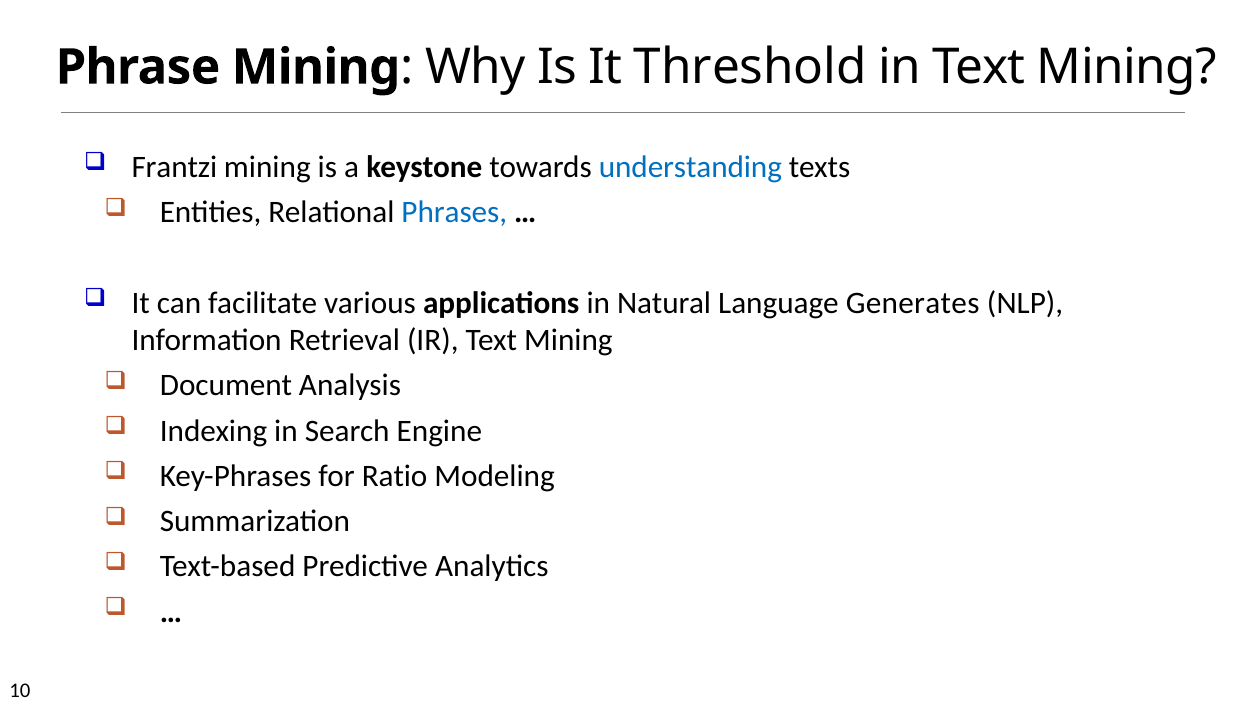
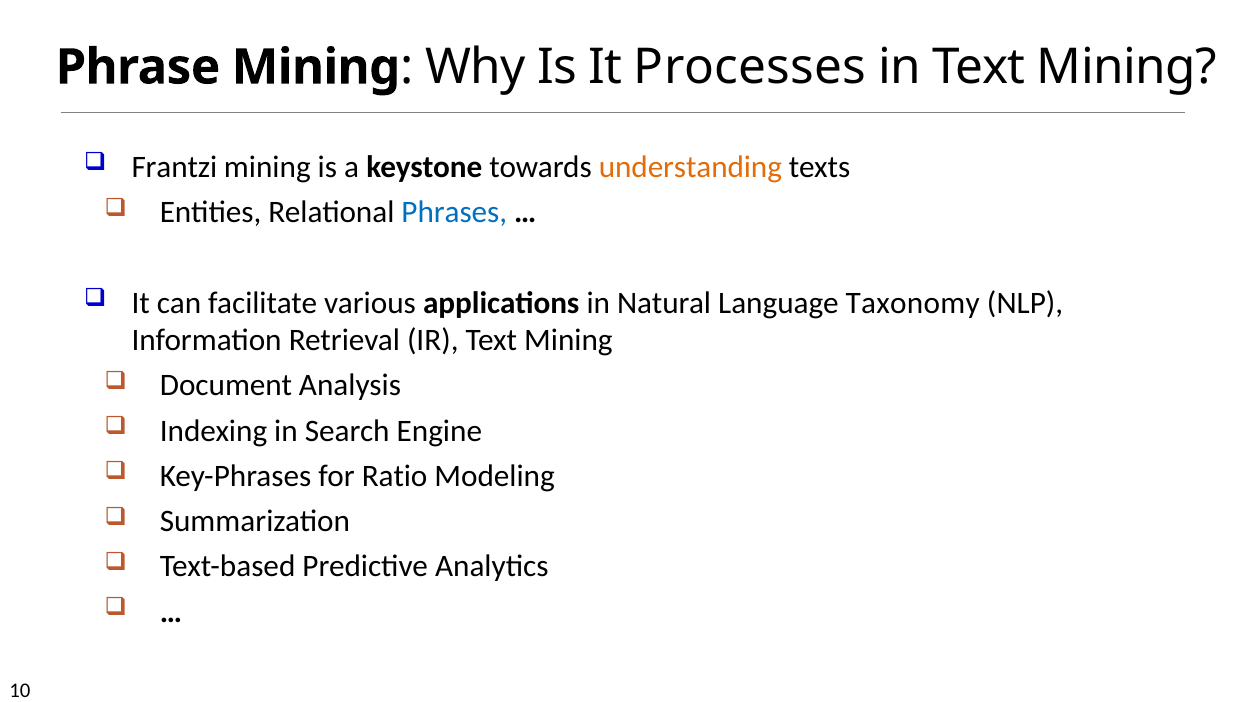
Threshold: Threshold -> Processes
understanding colour: blue -> orange
Generates: Generates -> Taxonomy
